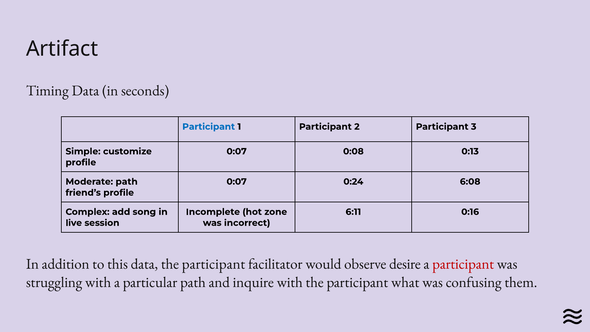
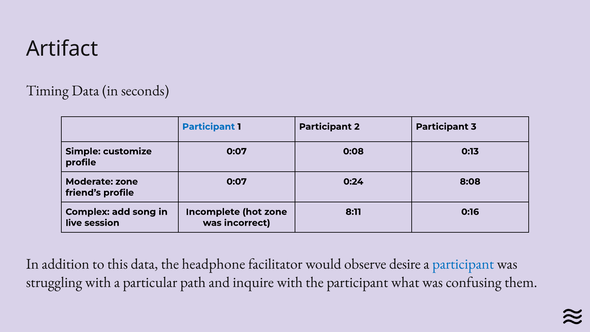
Moderate path: path -> zone
6:08: 6:08 -> 8:08
6:11: 6:11 -> 8:11
data the participant: participant -> headphone
participant at (463, 264) colour: red -> blue
